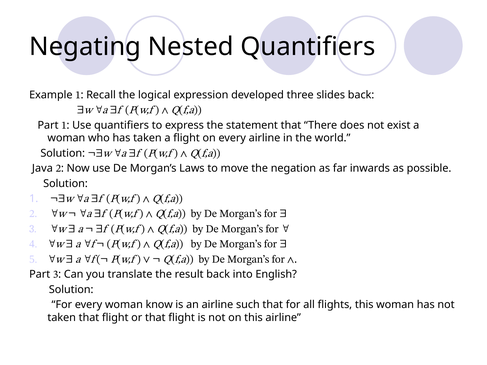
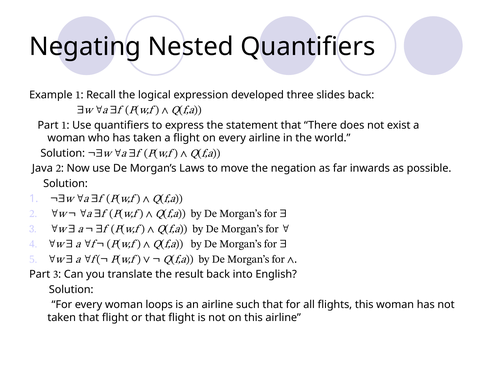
know: know -> loops
